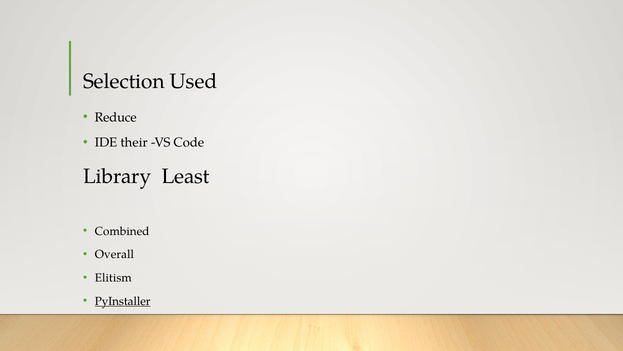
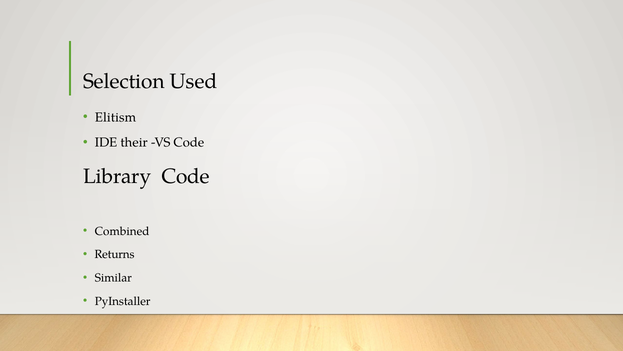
Reduce: Reduce -> Elitism
Library Least: Least -> Code
Overall: Overall -> Returns
Elitism: Elitism -> Similar
PyInstaller underline: present -> none
